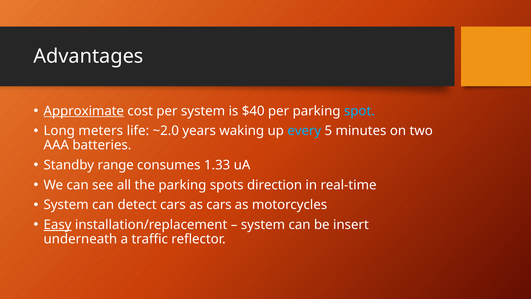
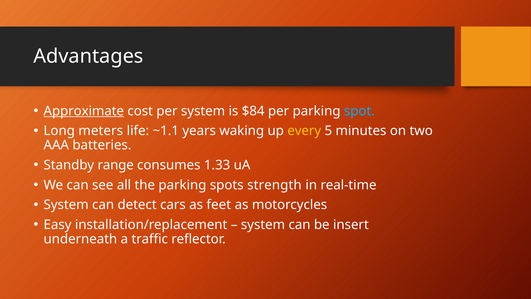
$40: $40 -> $84
~2.0: ~2.0 -> ~1.1
every colour: light blue -> yellow
direction: direction -> strength
as cars: cars -> feet
Easy underline: present -> none
